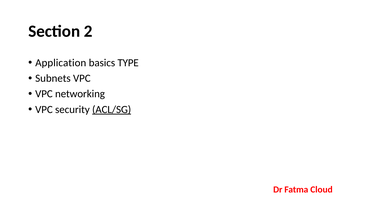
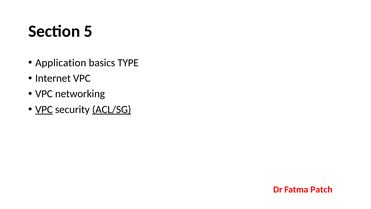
2: 2 -> 5
Subnets: Subnets -> Internet
VPC at (44, 109) underline: none -> present
Cloud: Cloud -> Patch
